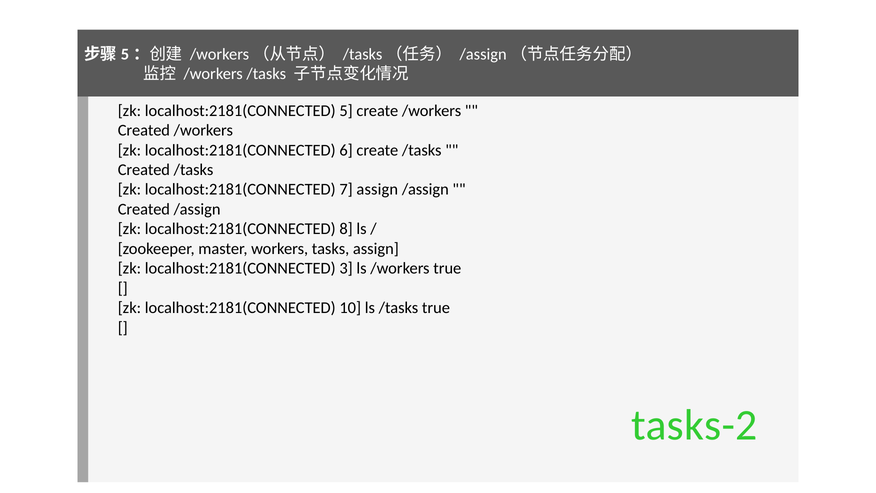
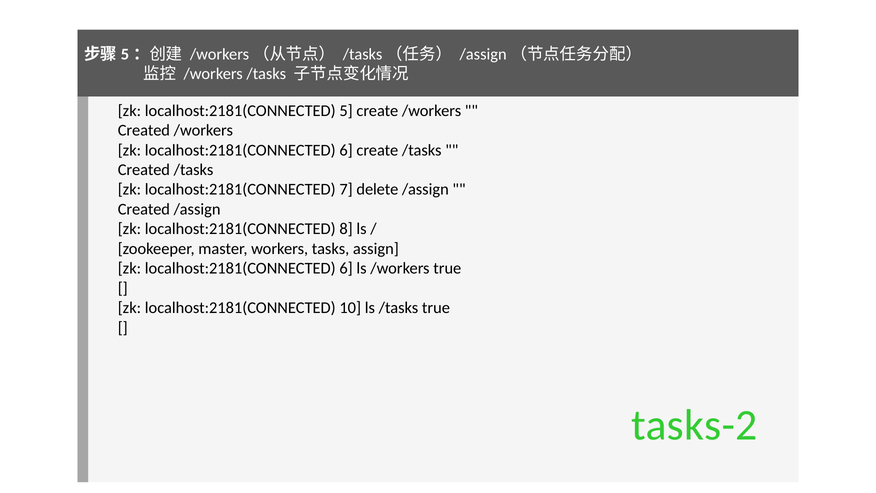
7 assign: assign -> delete
3 at (346, 268): 3 -> 6
